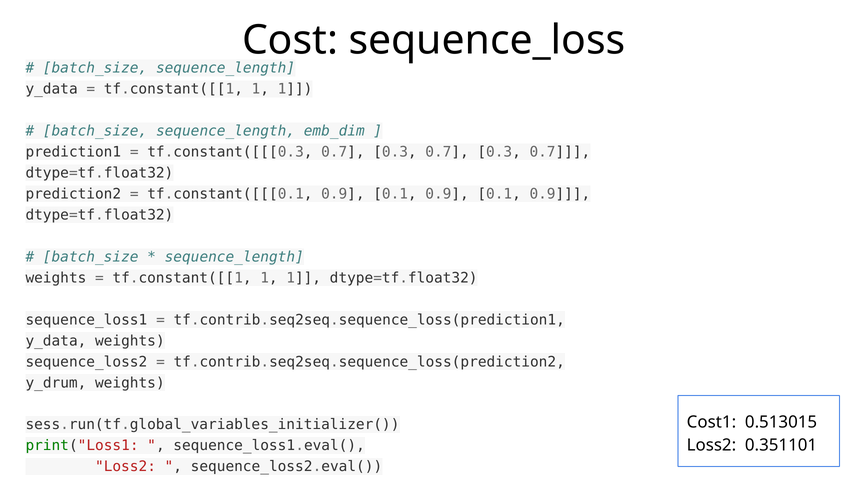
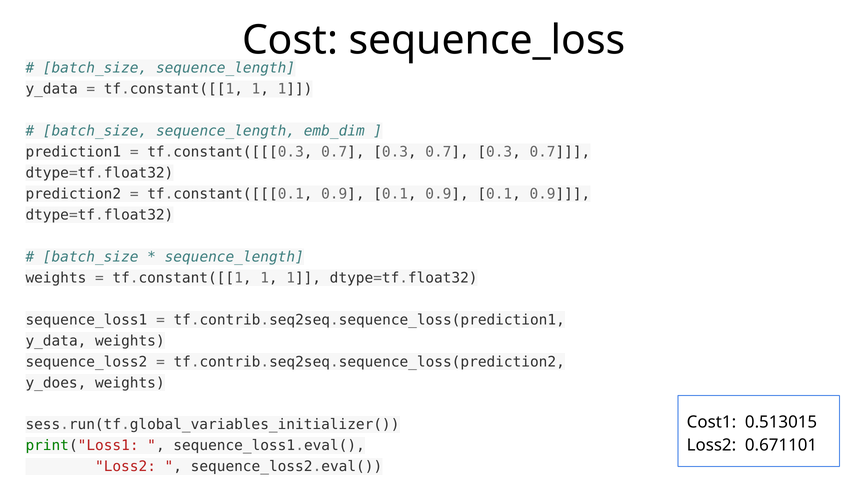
y_drum: y_drum -> y_does
0.351101: 0.351101 -> 0.671101
